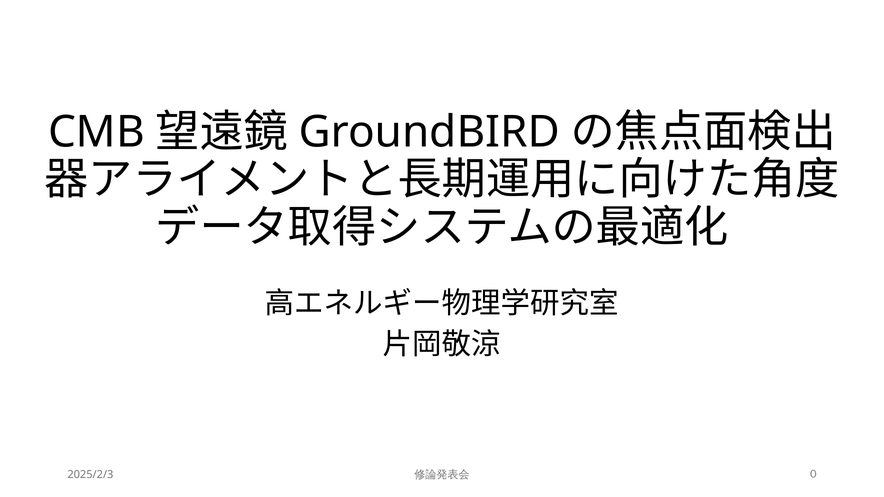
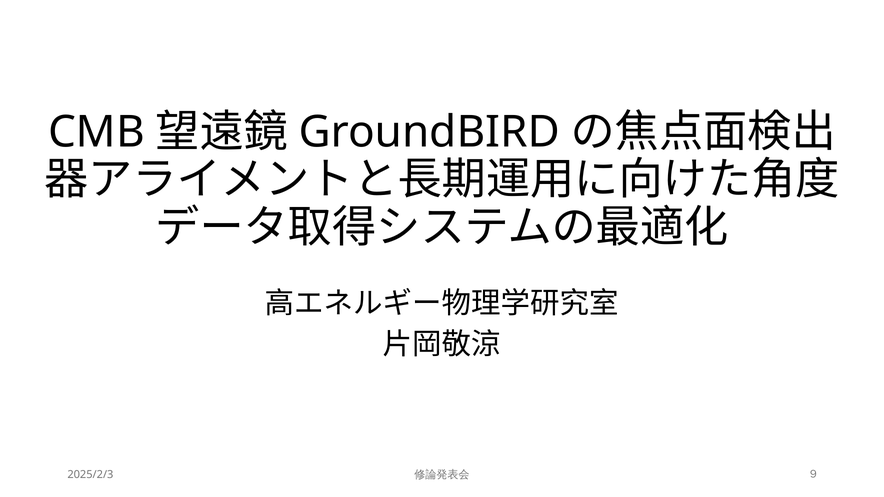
0: 0 -> 9
